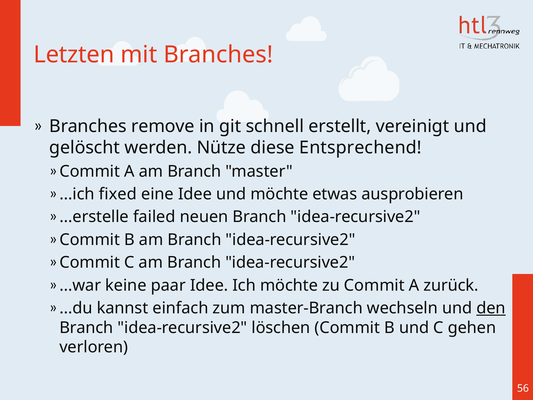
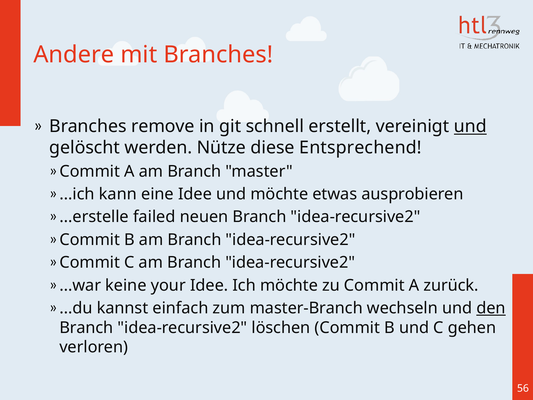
Letzten: Letzten -> Andere
und at (470, 126) underline: none -> present
fixed: fixed -> kann
paar: paar -> your
